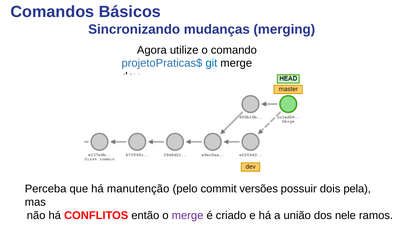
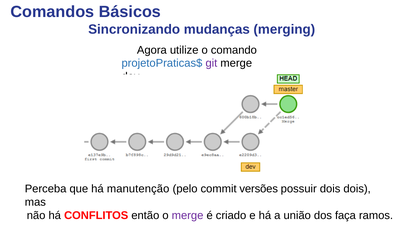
git colour: blue -> purple
dois pela: pela -> dois
nele: nele -> faça
